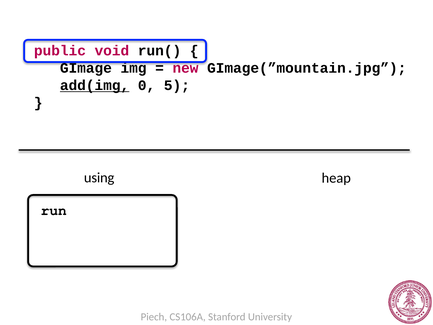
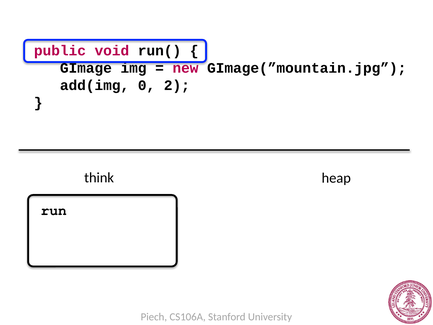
add(img underline: present -> none
5: 5 -> 2
using: using -> think
